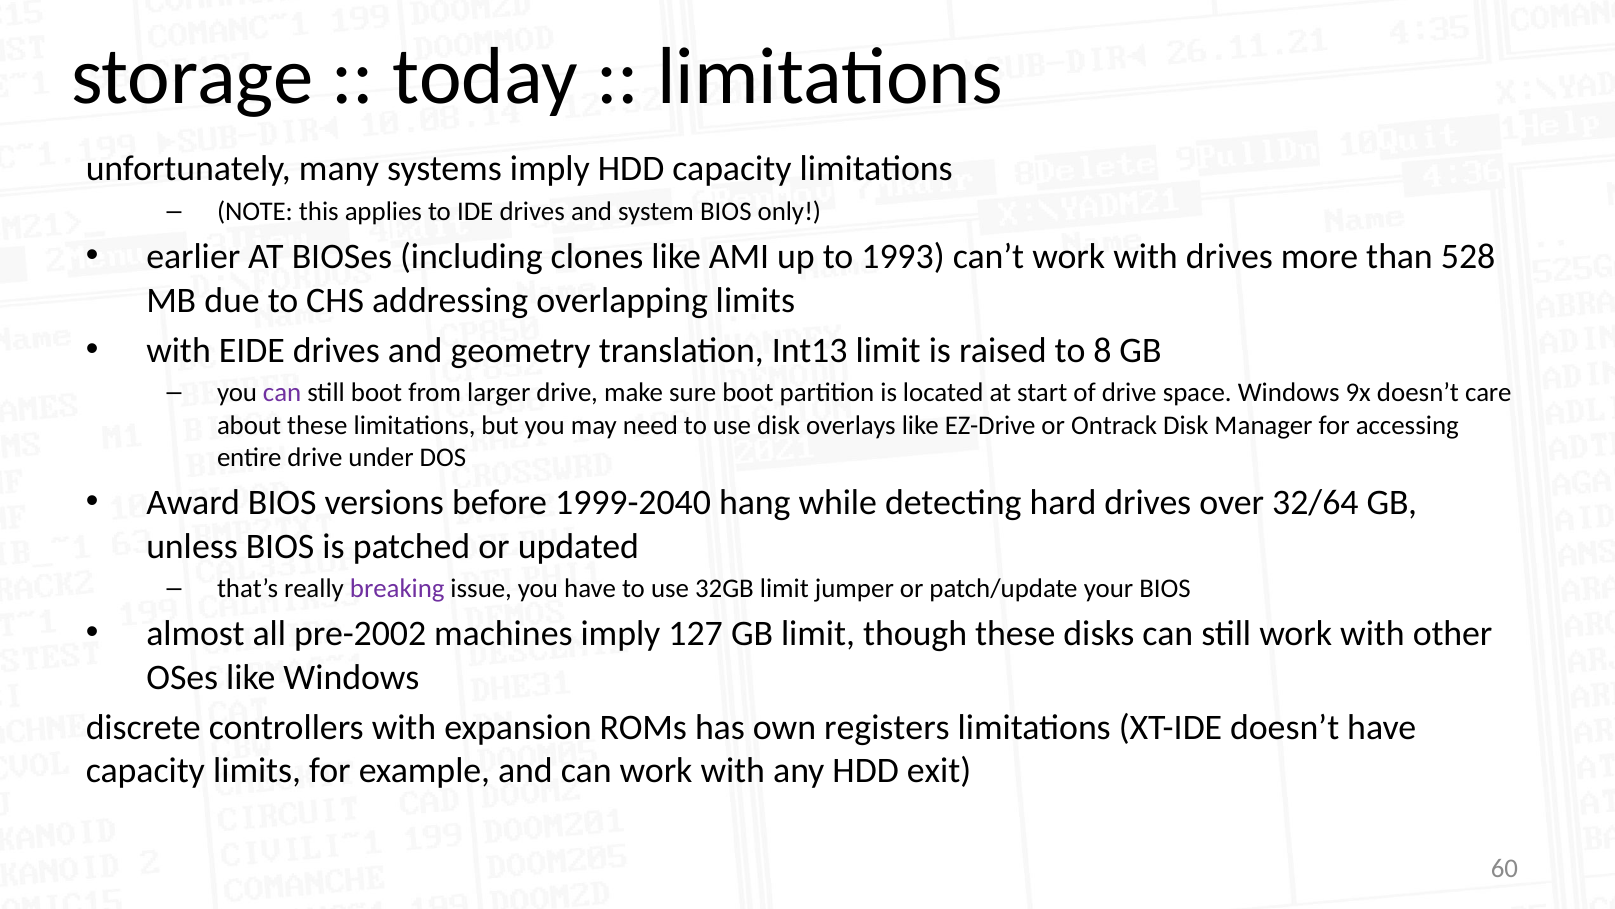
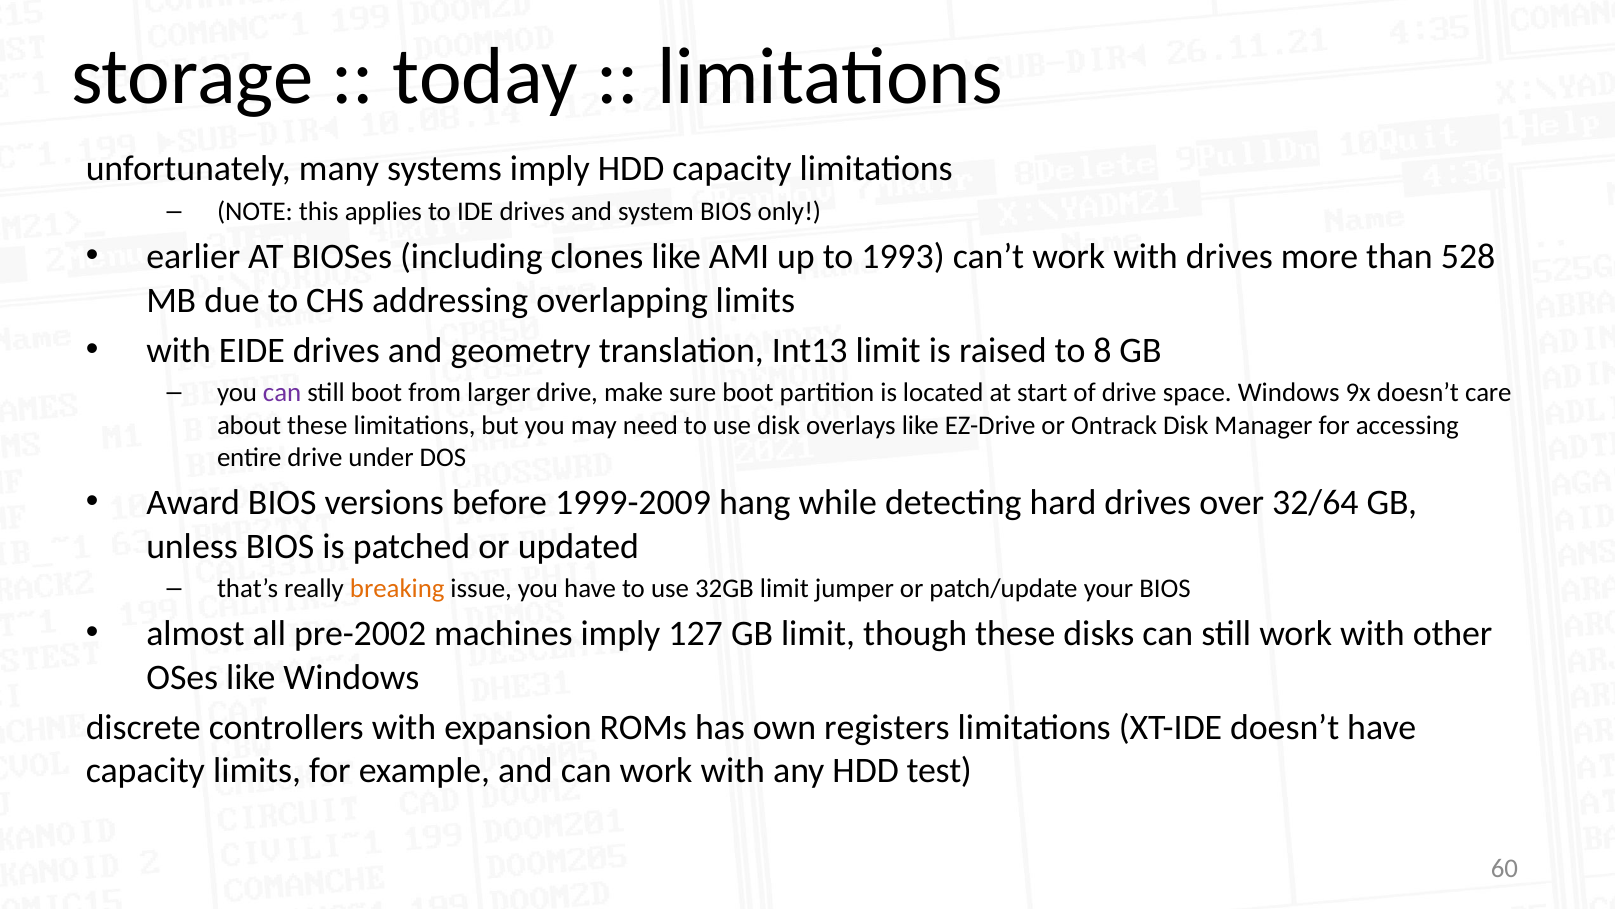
1999-2040: 1999-2040 -> 1999-2009
breaking colour: purple -> orange
exit: exit -> test
